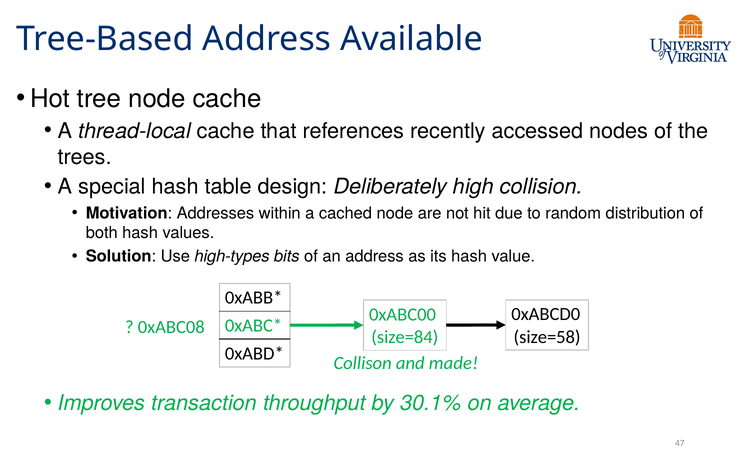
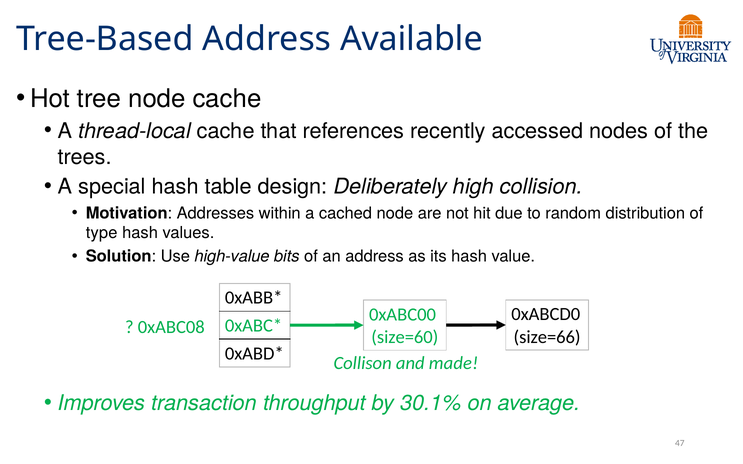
both: both -> type
high-types: high-types -> high-value
size=58: size=58 -> size=66
size=84: size=84 -> size=60
